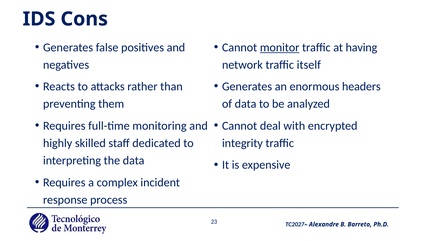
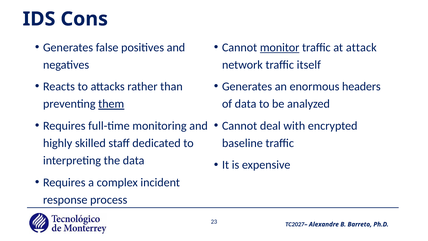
having: having -> attack
them underline: none -> present
integrity: integrity -> baseline
